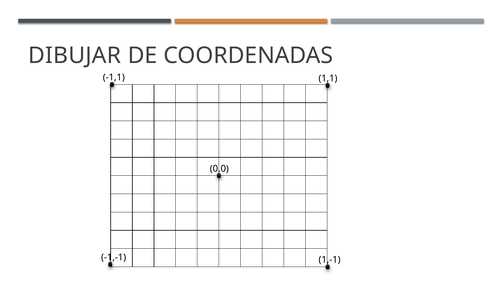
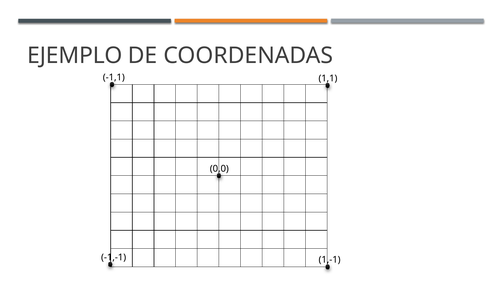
DIBUJAR: DIBUJAR -> EJEMPLO
